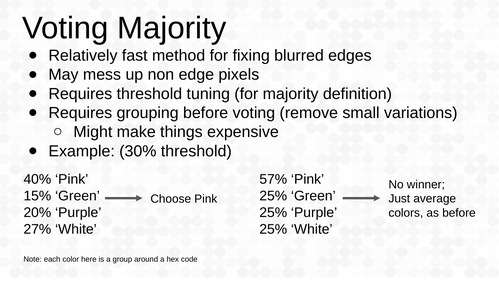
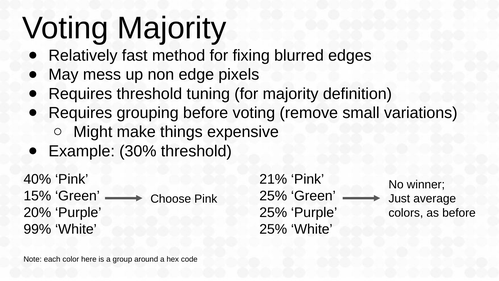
57%: 57% -> 21%
27%: 27% -> 99%
